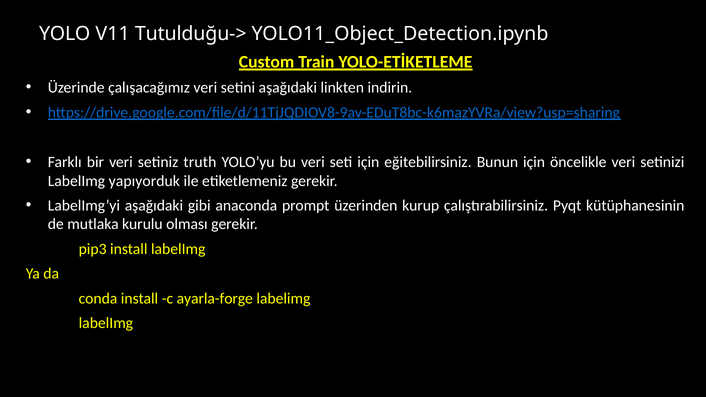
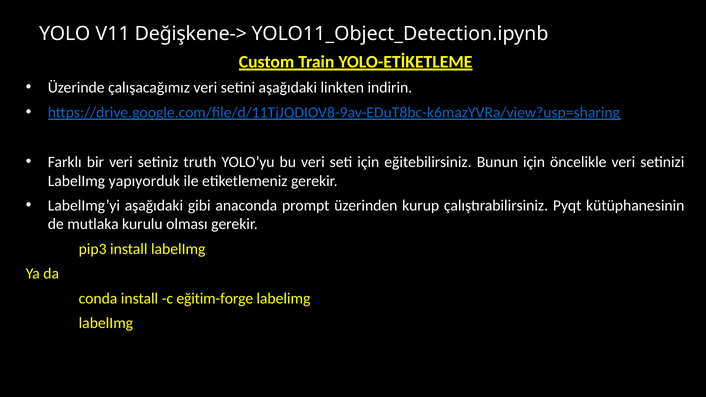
Tutulduğu->: Tutulduğu-> -> Değişkene->
ayarla-forge: ayarla-forge -> eğitim-forge
